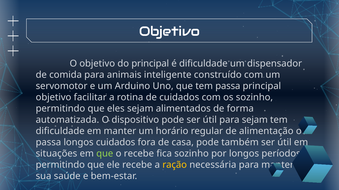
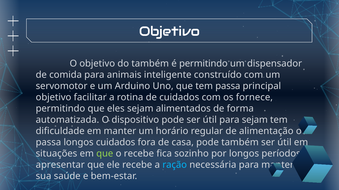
do principal: principal -> também
é dificuldade: dificuldade -> permitindo
os sozinho: sozinho -> fornece
permitindo at (60, 165): permitindo -> apresentar
ração colour: yellow -> light blue
